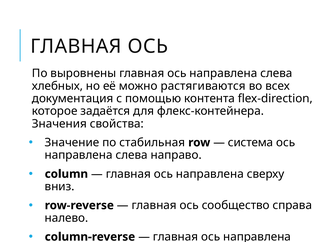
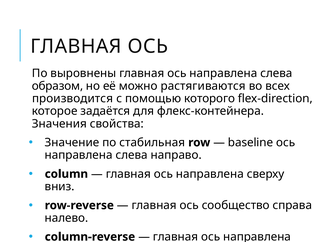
хлебных: хлебных -> образом
документация: документация -> производится
контента: контента -> которого
система: система -> baseline
